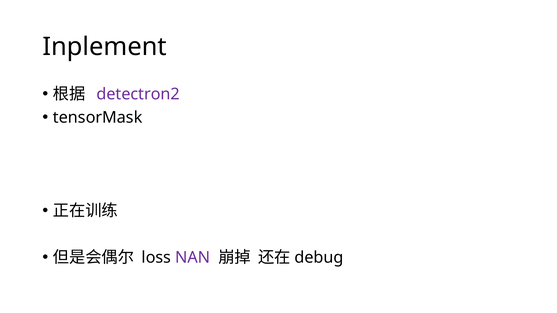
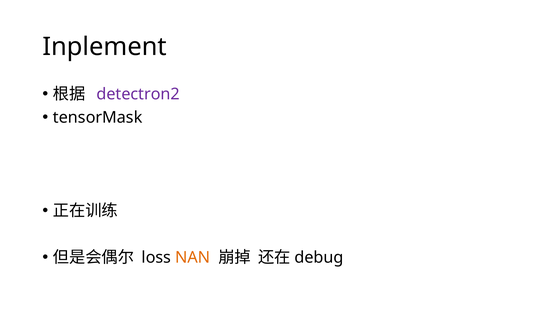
NAN colour: purple -> orange
